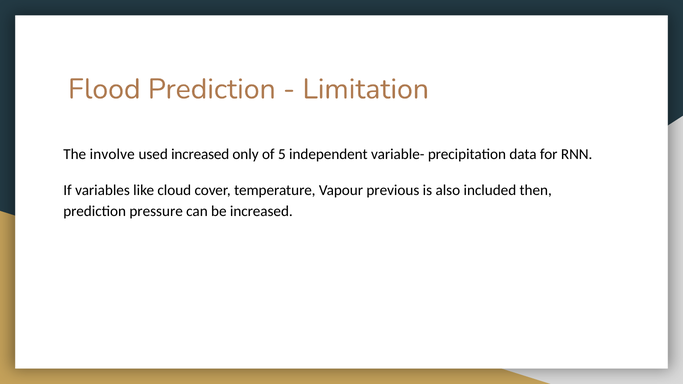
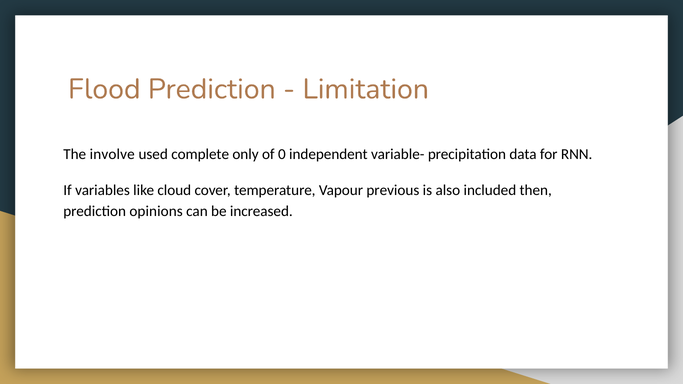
used increased: increased -> complete
5: 5 -> 0
pressure: pressure -> opinions
